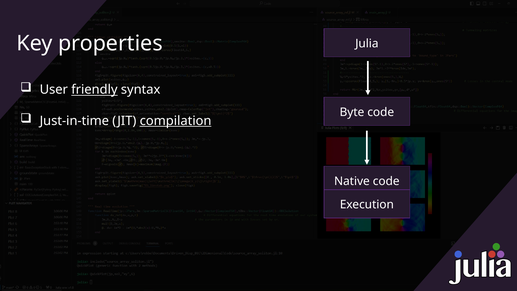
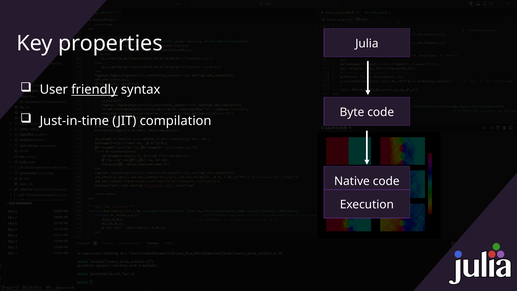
compilation underline: present -> none
